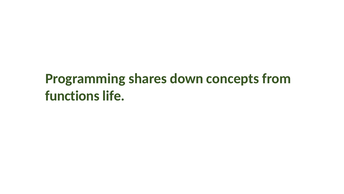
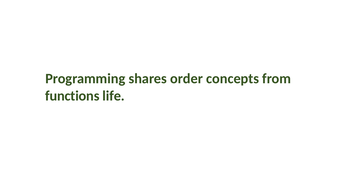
down: down -> order
